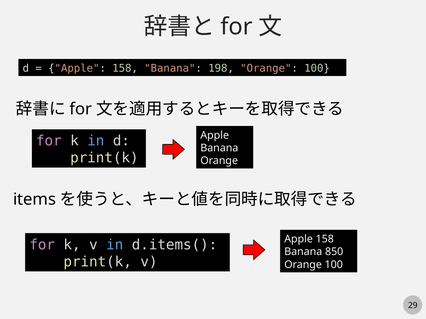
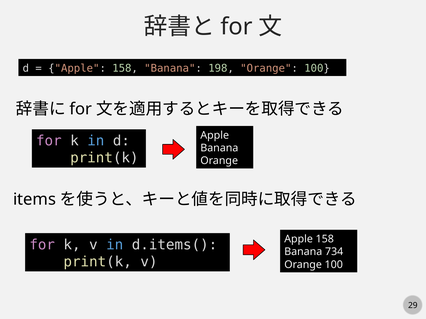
850: 850 -> 734
